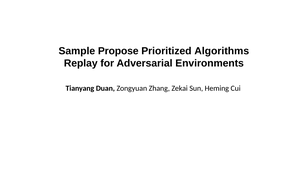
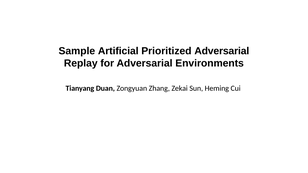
Propose: Propose -> Artificial
Prioritized Algorithms: Algorithms -> Adversarial
